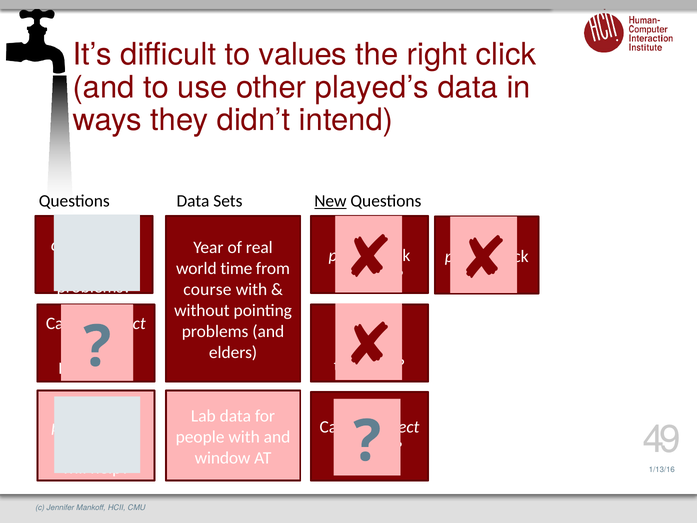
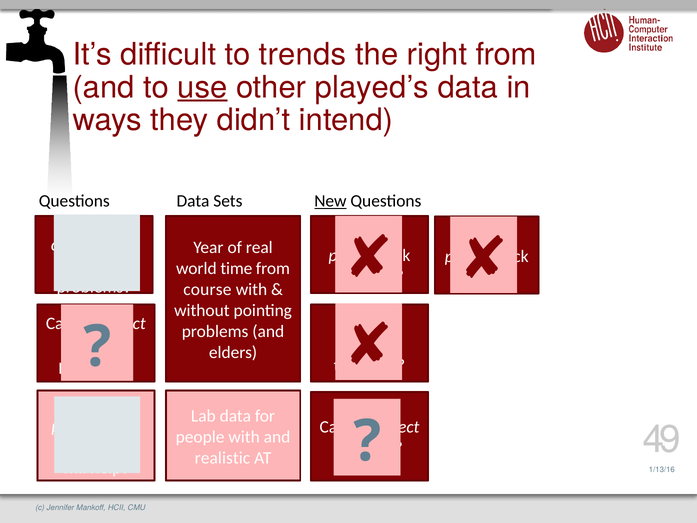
values: values -> trends
right click: click -> from
use underline: none -> present
window: window -> realistic
